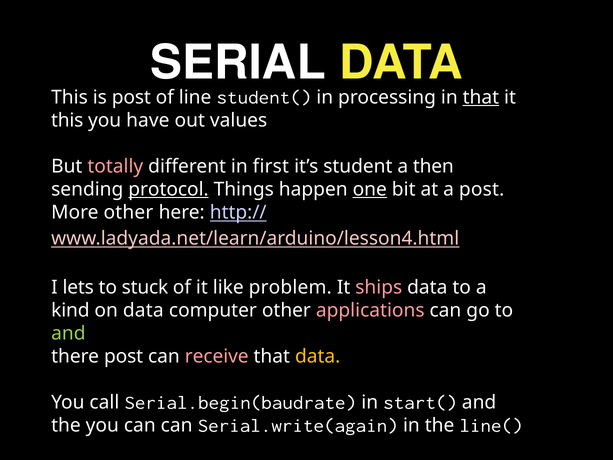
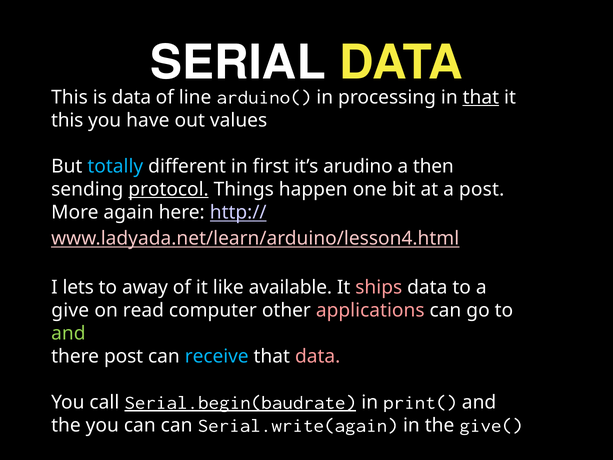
is post: post -> data
student(: student( -> arduino(
totally colour: pink -> light blue
student: student -> arudino
one underline: present -> none
More other: other -> again
stuck: stuck -> away
problem: problem -> available
kind: kind -> give
on data: data -> read
receive colour: pink -> light blue
data at (318, 356) colour: yellow -> pink
Serial.begin(baudrate underline: none -> present
start(: start( -> print(
line(: line( -> give(
